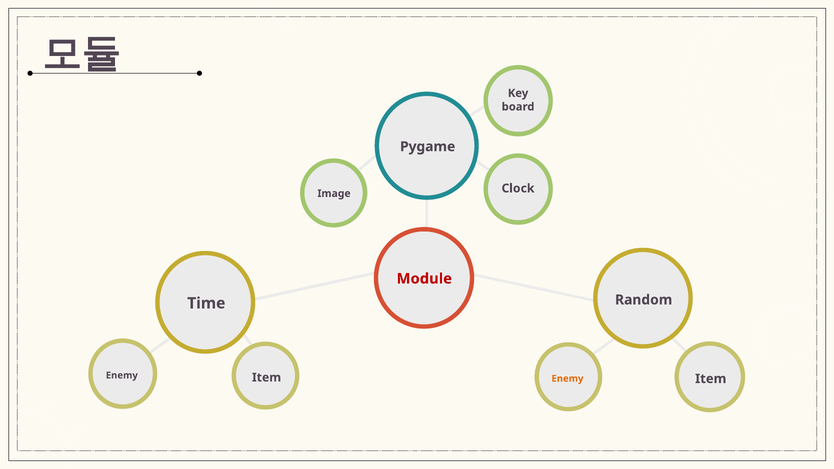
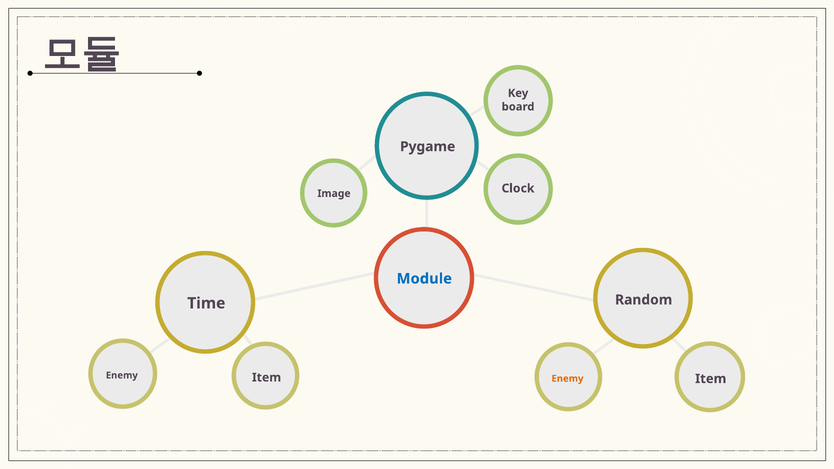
Module colour: red -> blue
